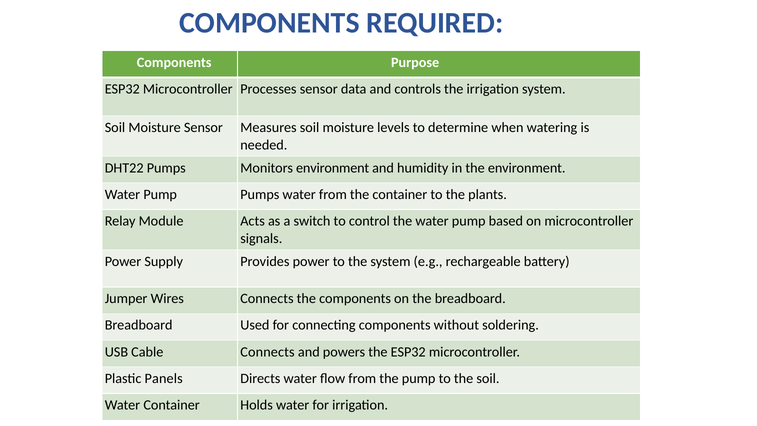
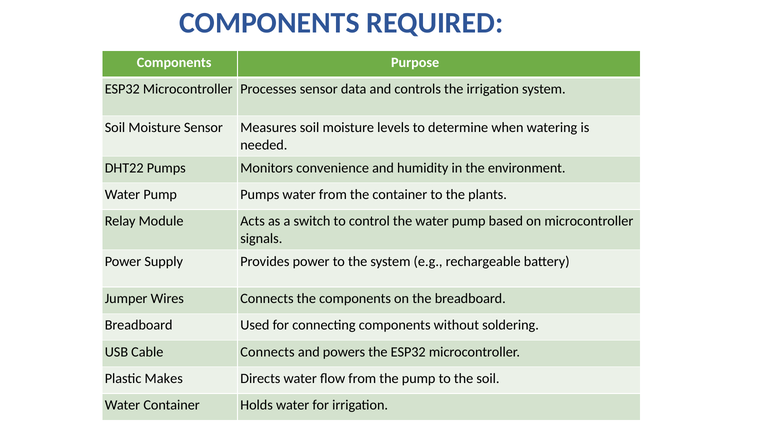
Monitors environment: environment -> convenience
Panels: Panels -> Makes
